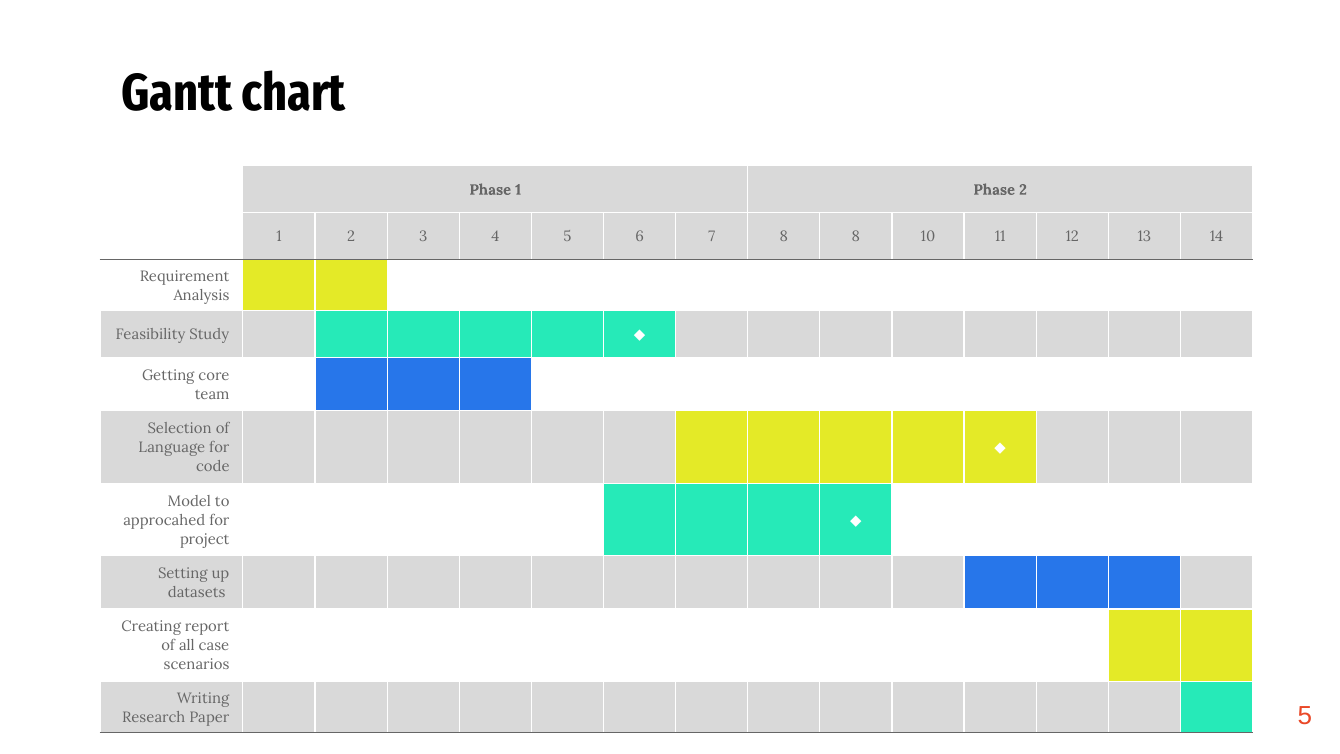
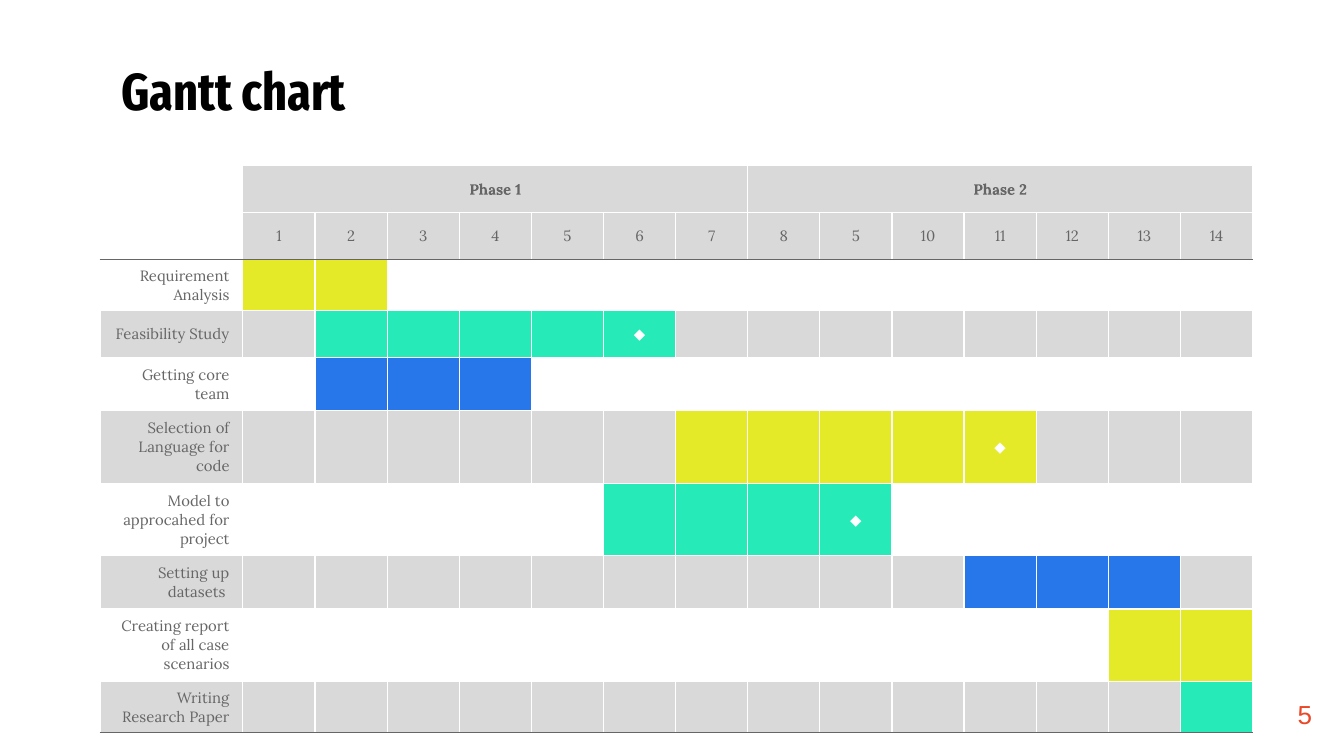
8 8: 8 -> 5
